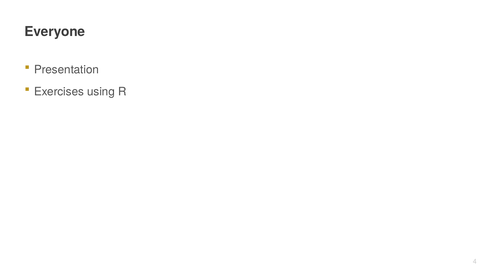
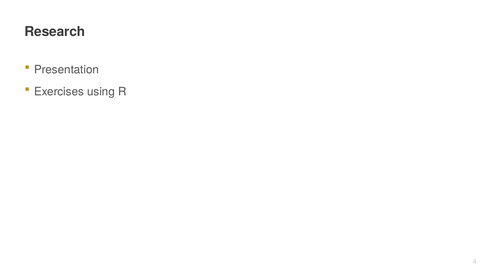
Everyone: Everyone -> Research
